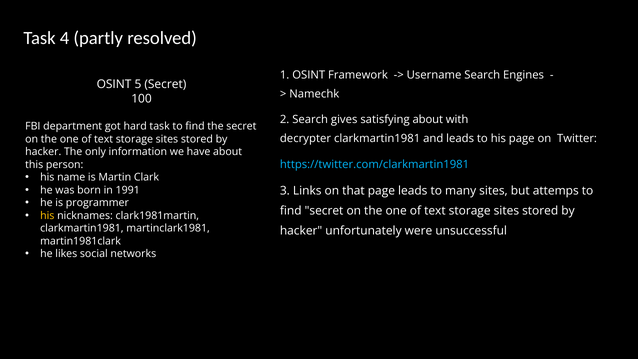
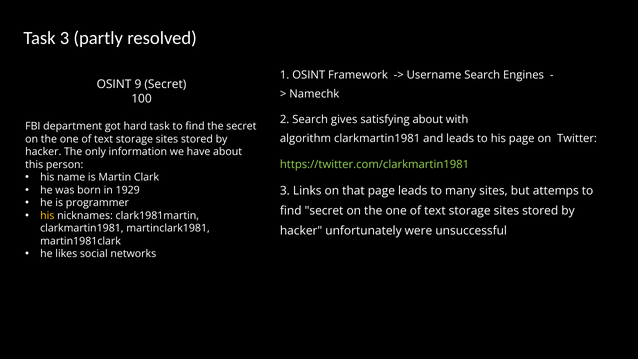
Task 4: 4 -> 3
5: 5 -> 9
decrypter: decrypter -> algorithm
https://twitter.com/clarkmartin1981 colour: light blue -> light green
1991: 1991 -> 1929
